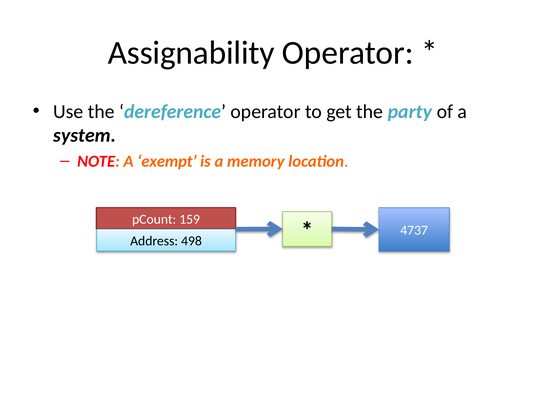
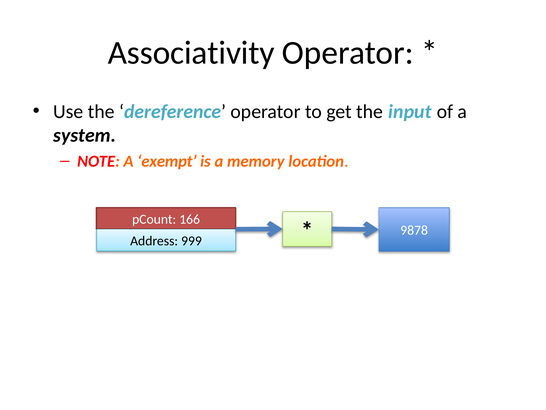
Assignability: Assignability -> Associativity
party: party -> input
159: 159 -> 166
498: 498 -> 999
4737: 4737 -> 9878
